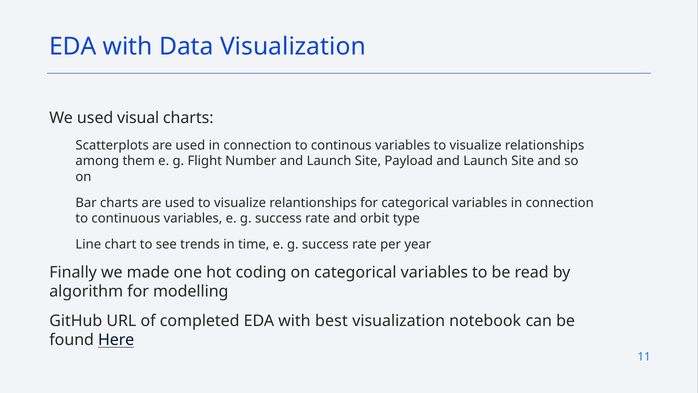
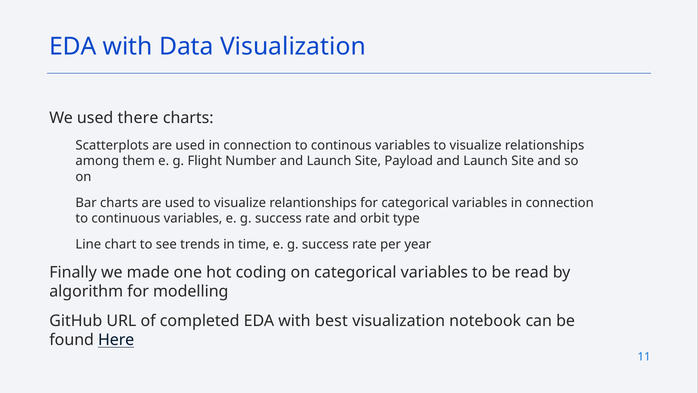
visual: visual -> there
